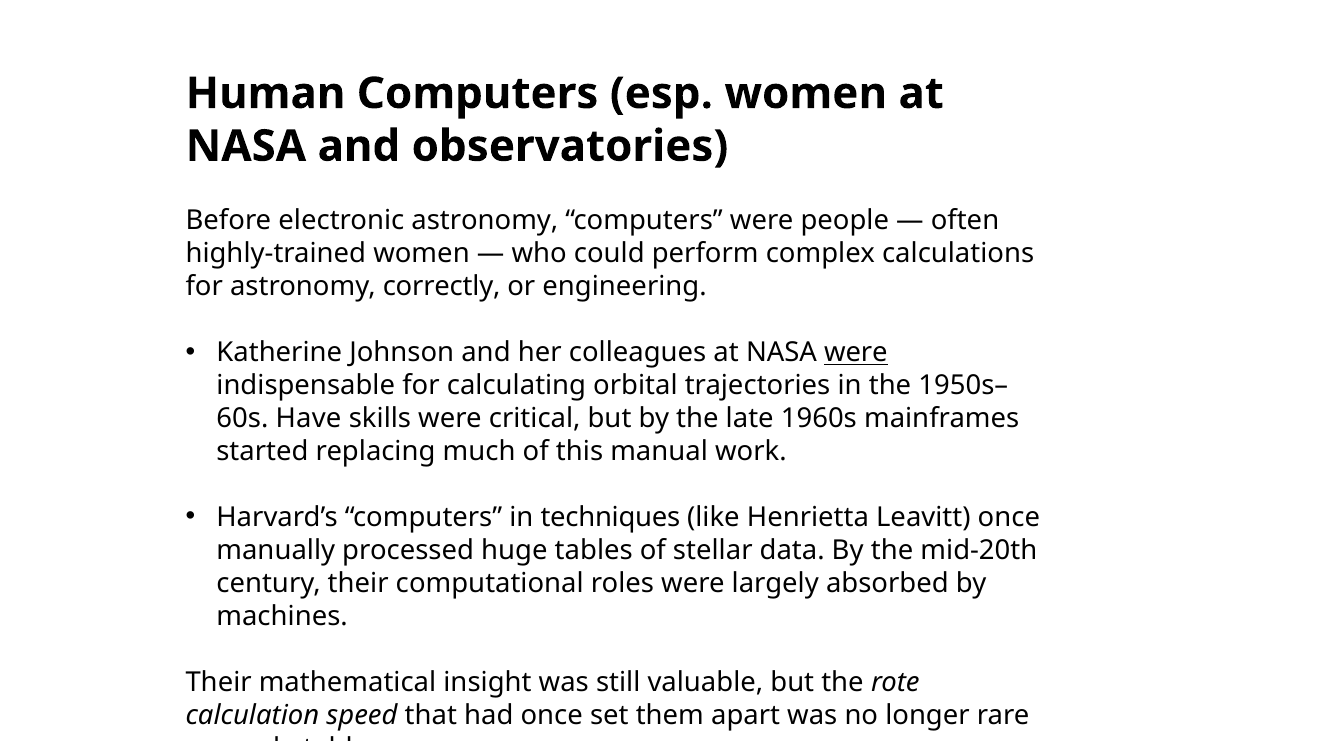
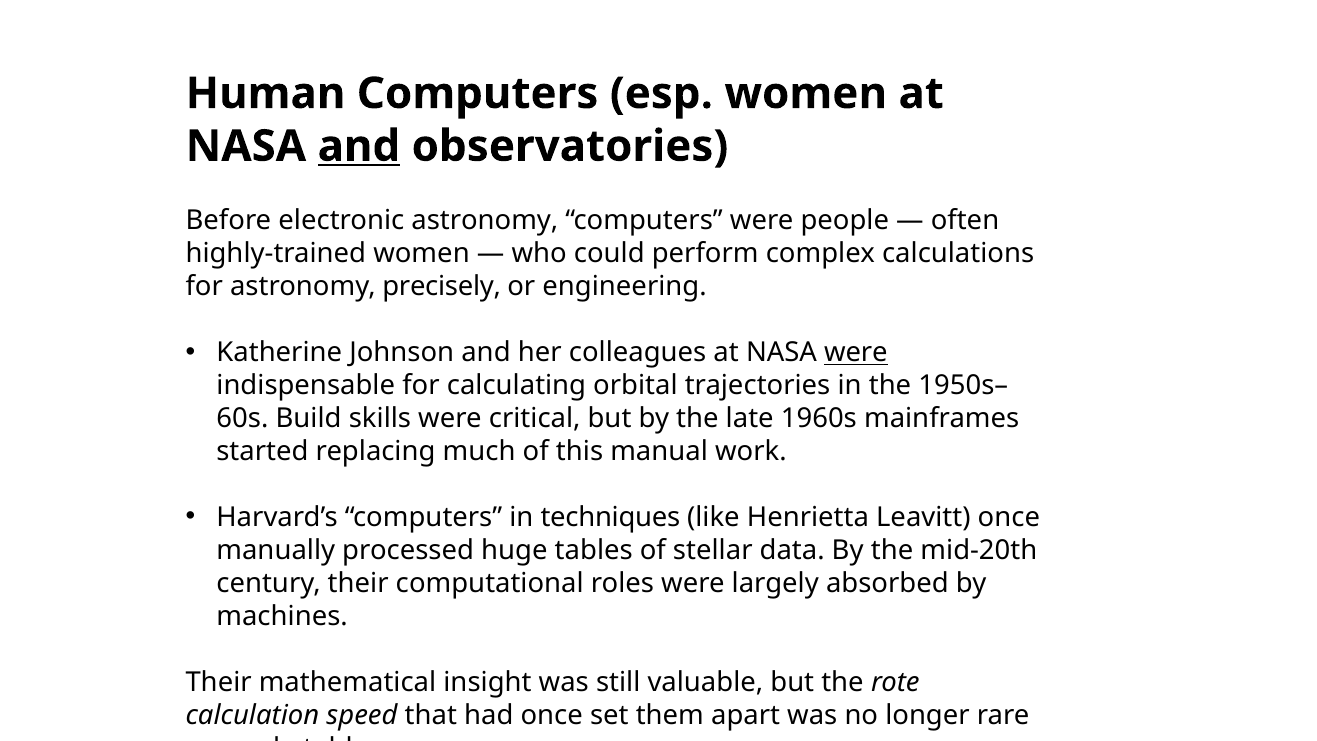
and at (359, 146) underline: none -> present
correctly: correctly -> precisely
Have: Have -> Build
